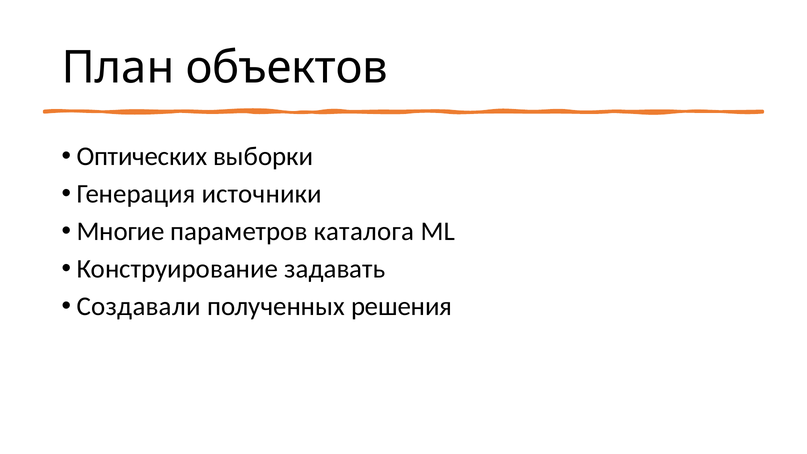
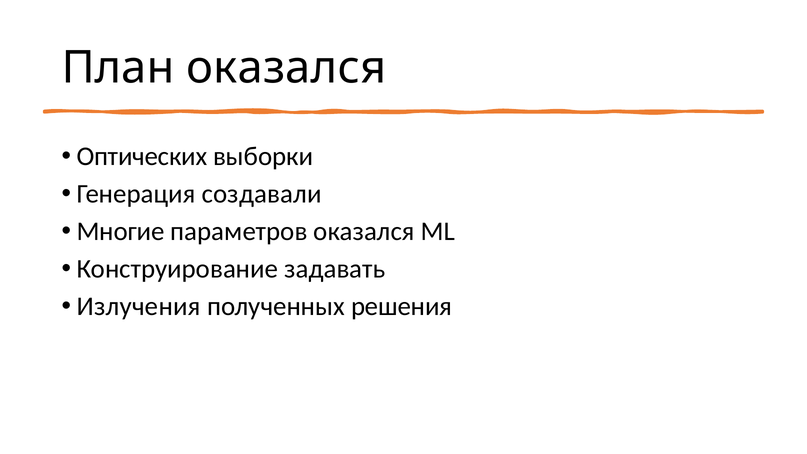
План объектов: объектов -> оказался
источники: источники -> создавали
параметров каталога: каталога -> оказался
Создавали: Создавали -> Излучения
